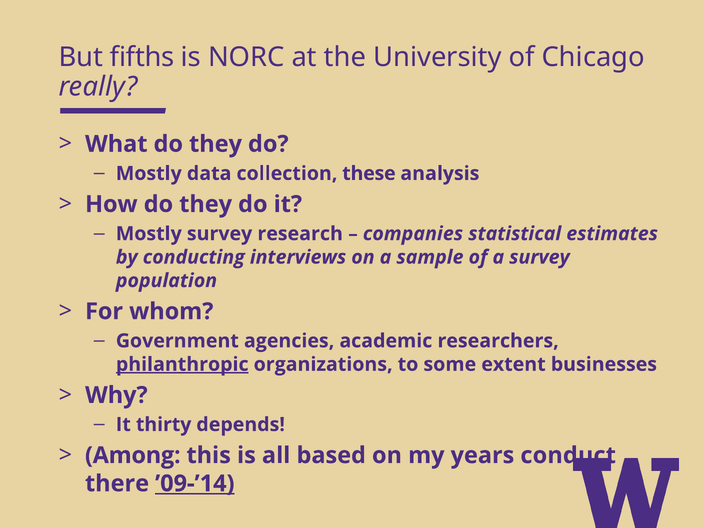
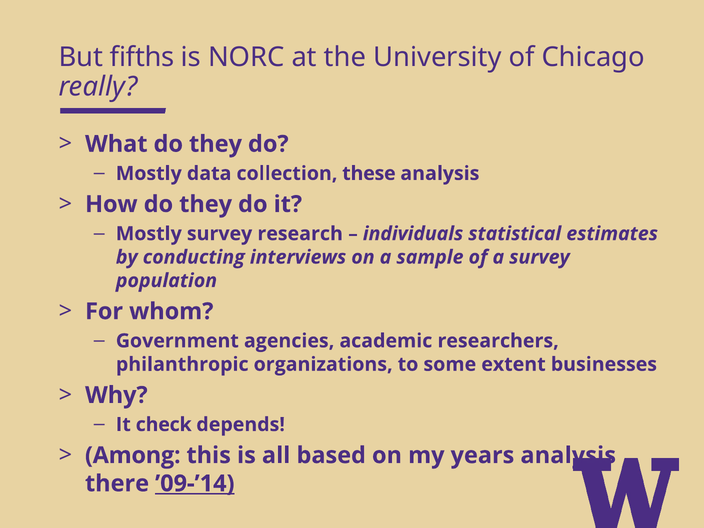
companies: companies -> individuals
philanthropic underline: present -> none
thirty: thirty -> check
years conduct: conduct -> analysis
